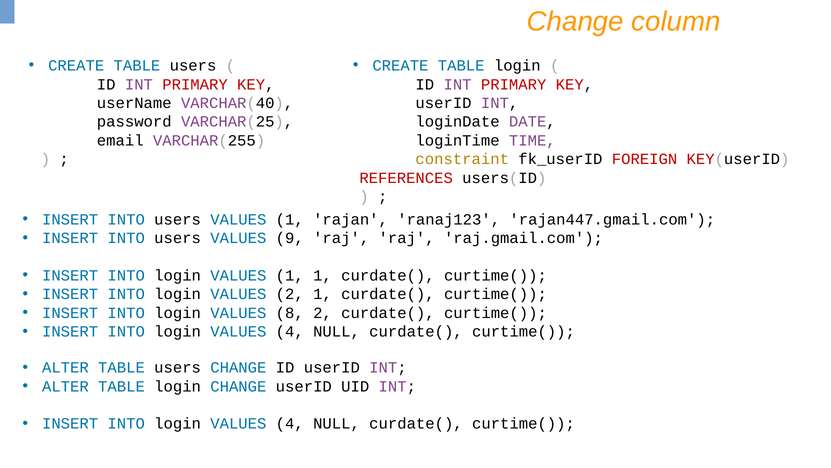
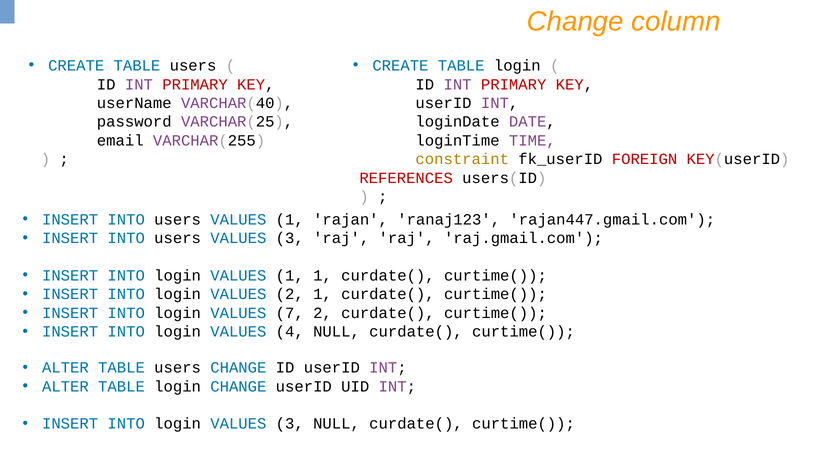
users VALUES 9: 9 -> 3
8: 8 -> 7
4 at (290, 423): 4 -> 3
